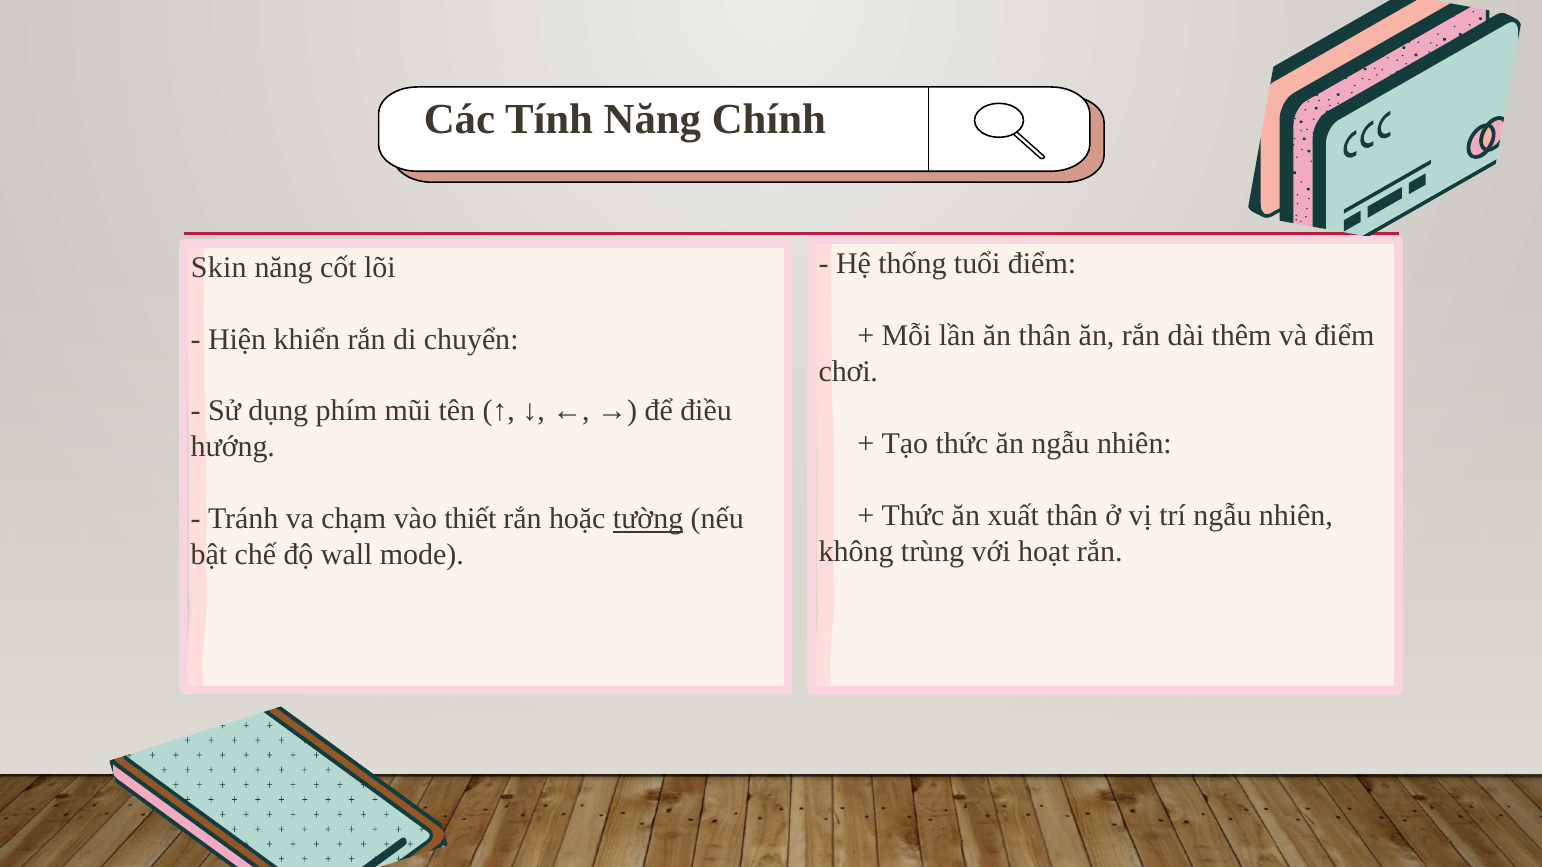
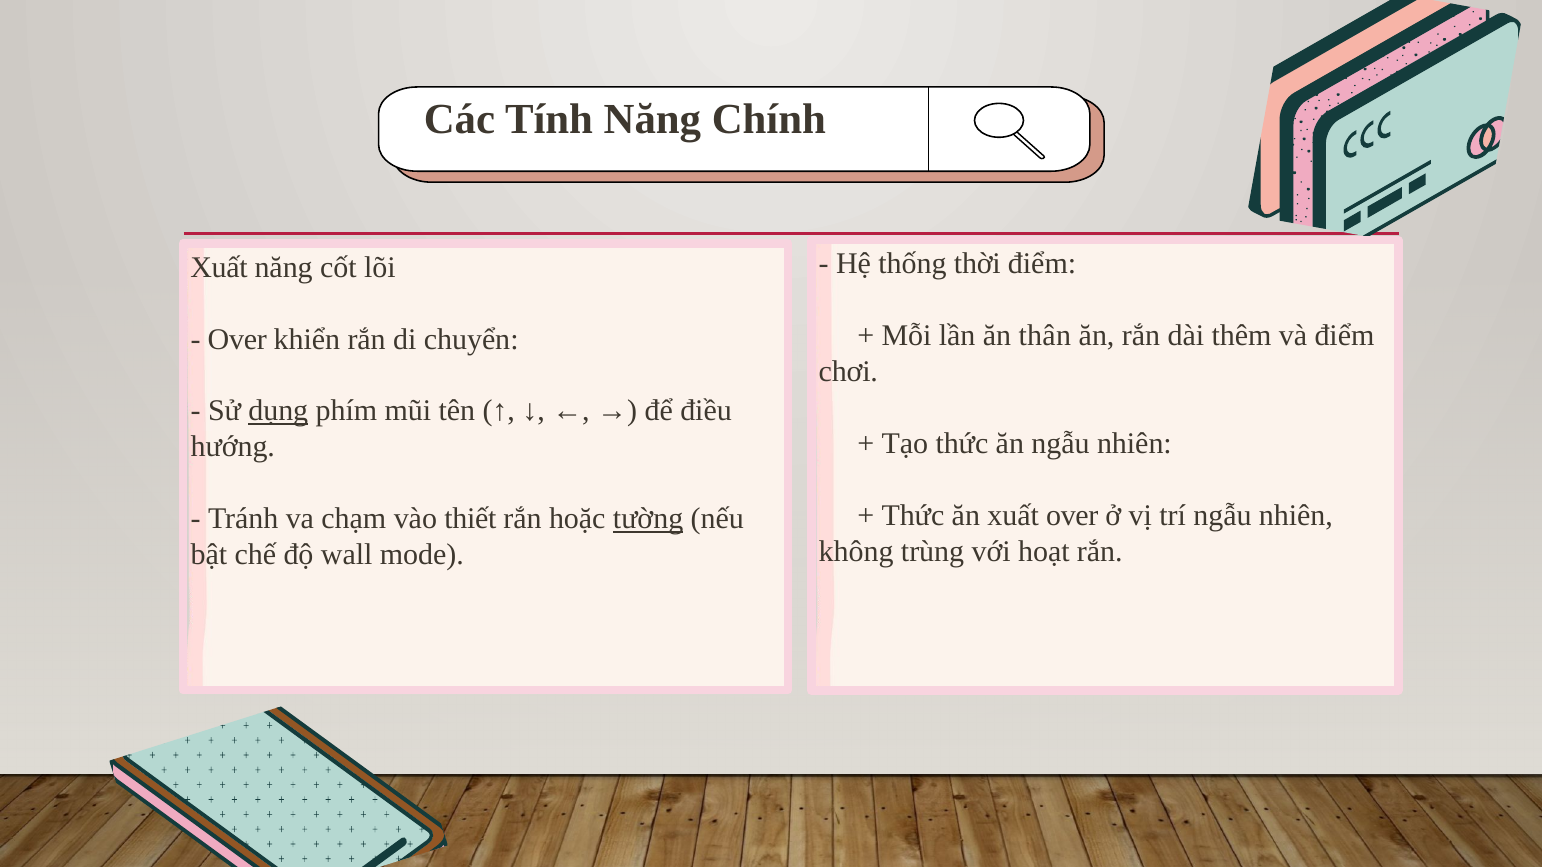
tuổi: tuổi -> thời
Skin at (219, 267): Skin -> Xuất
Hiện at (237, 339): Hiện -> Over
dụng underline: none -> present
xuất thân: thân -> over
